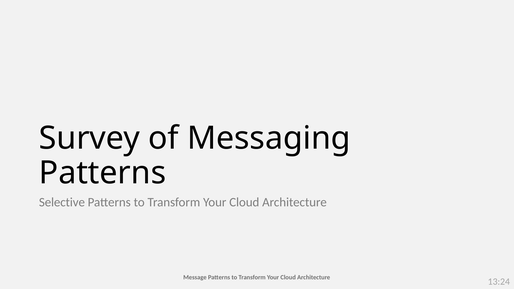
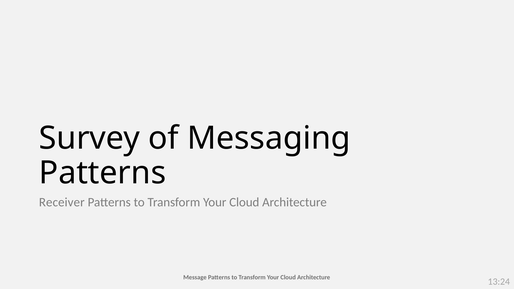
Selective: Selective -> Receiver
